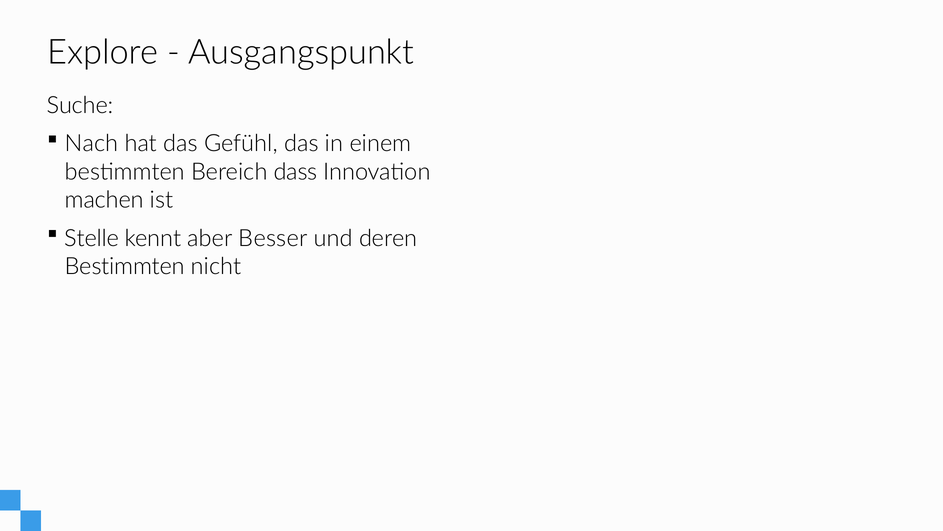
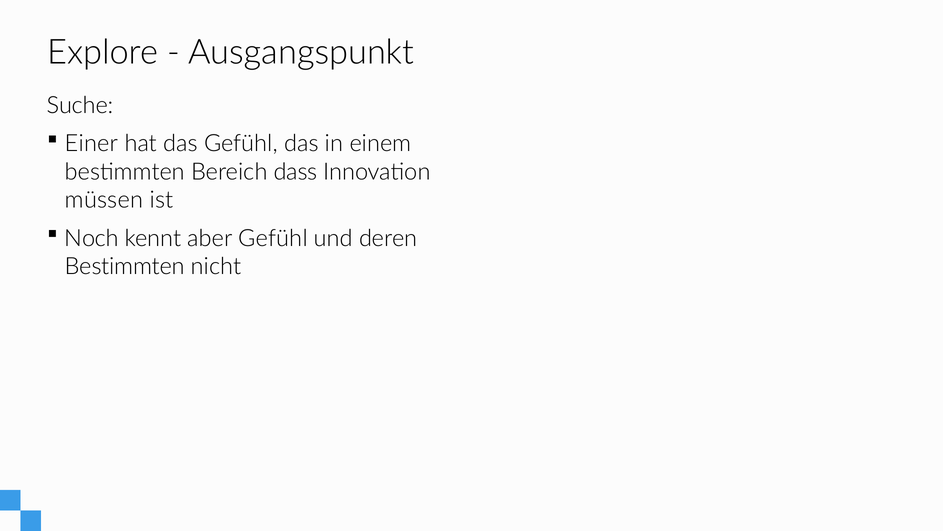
Nach: Nach -> Einer
machen: machen -> müssen
Stelle: Stelle -> Noch
aber Besser: Besser -> Gefühl
